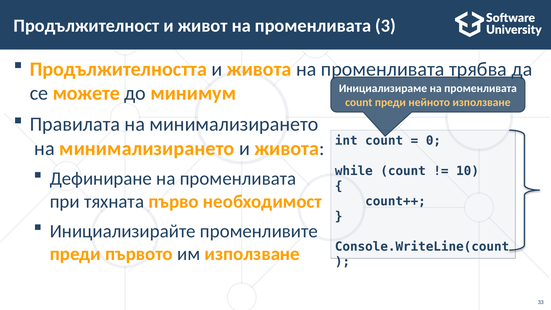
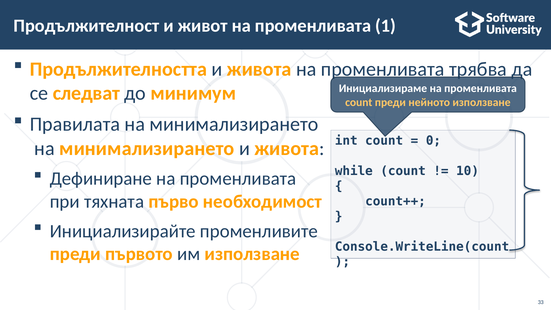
3: 3 -> 1
можете: можете -> следват
